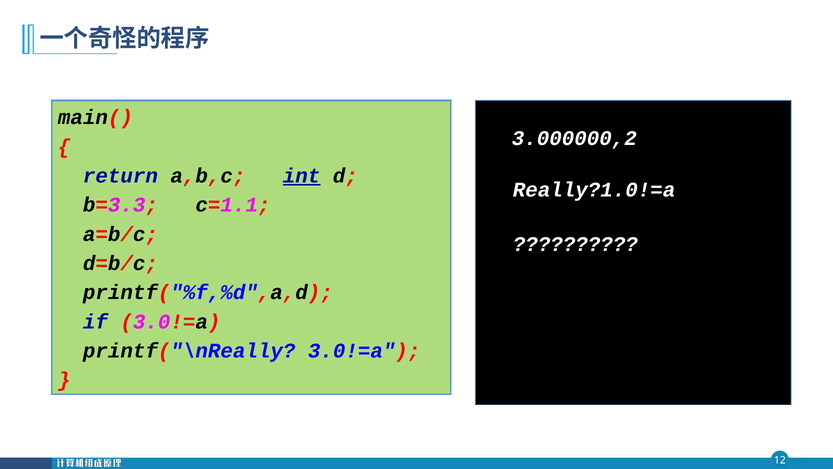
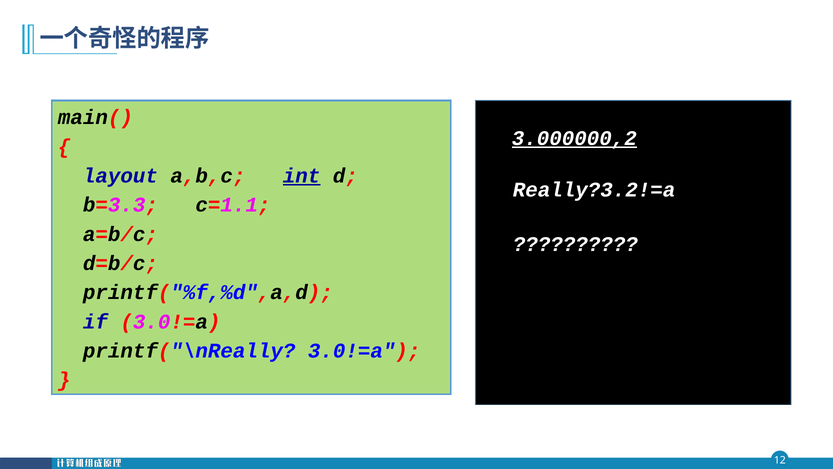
3.000000,2 underline: none -> present
return: return -> layout
Really?1.0!=a: Really?1.0!=a -> Really?3.2!=a
